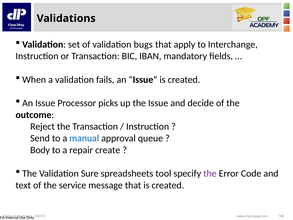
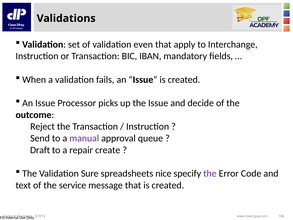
bugs: bugs -> even
manual colour: blue -> purple
Body: Body -> Draft
tool: tool -> nice
